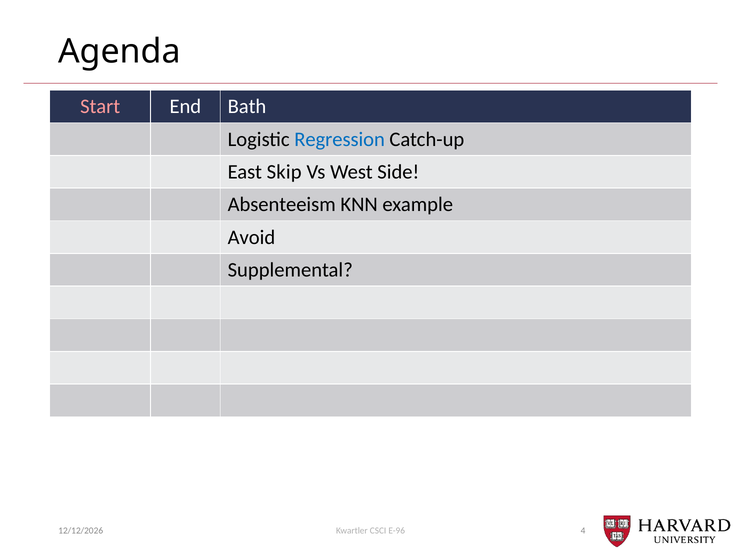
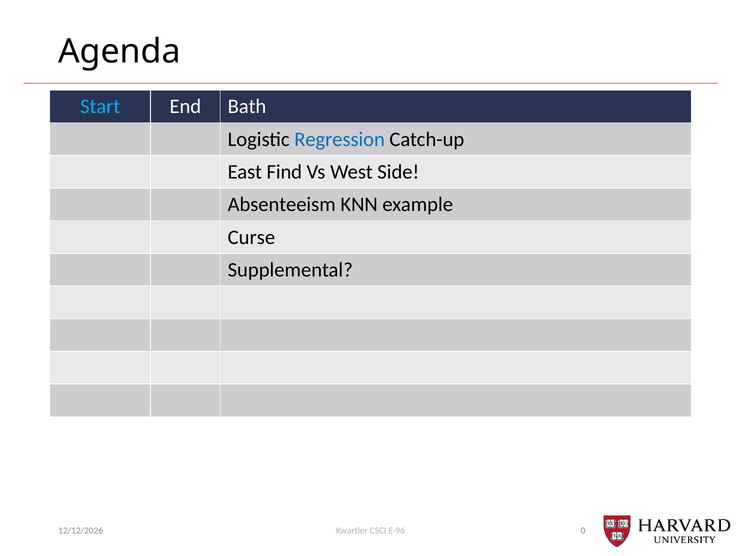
Start colour: pink -> light blue
Skip: Skip -> Find
Avoid: Avoid -> Curse
4: 4 -> 0
